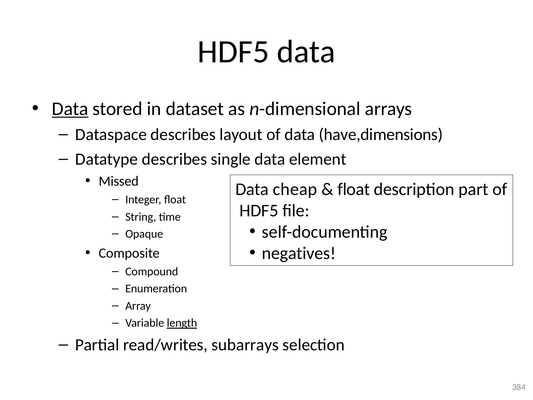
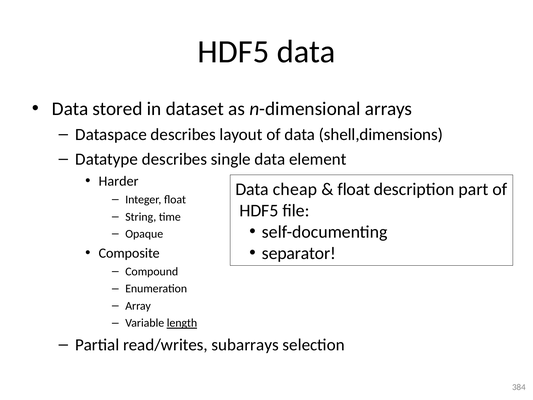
Data at (70, 109) underline: present -> none
have,dimensions: have,dimensions -> shell,dimensions
Missed: Missed -> Harder
negatives: negatives -> separator
